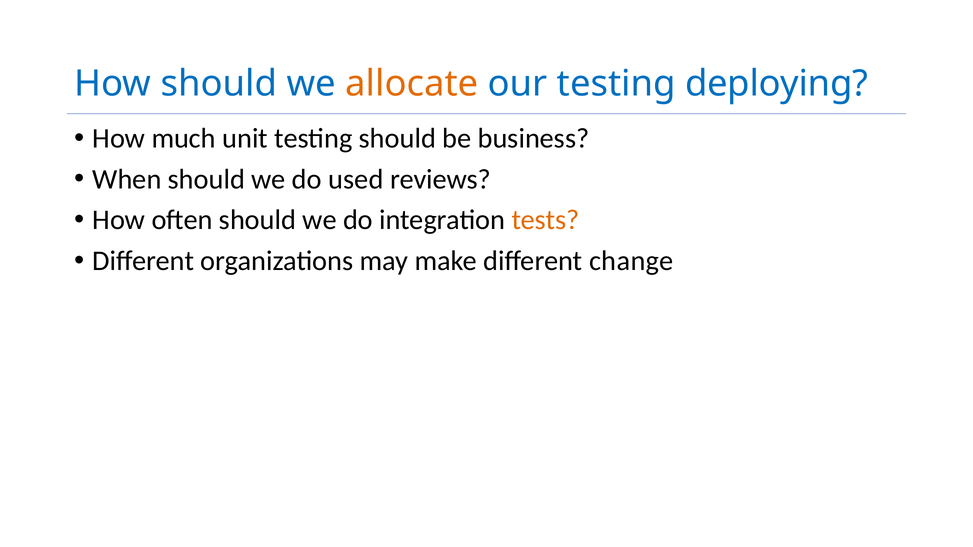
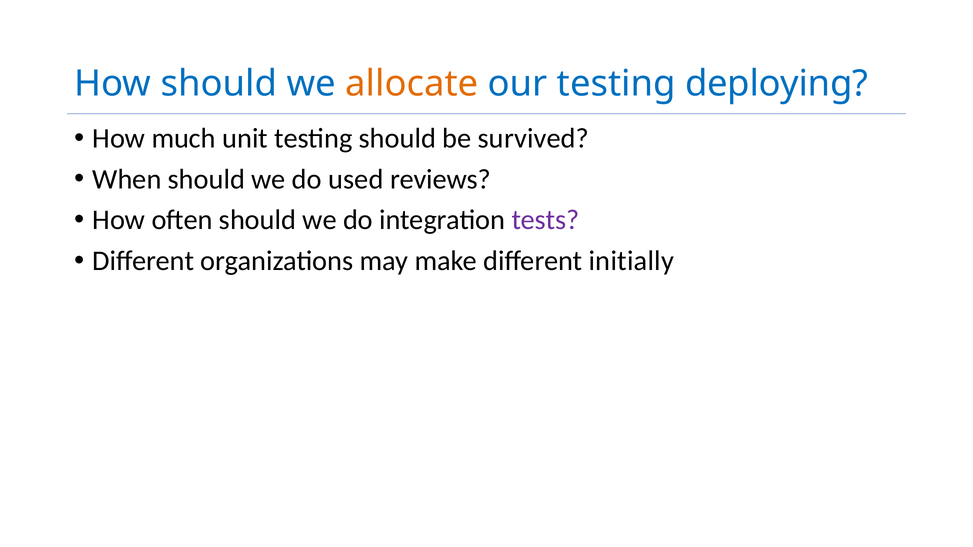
business: business -> survived
tests colour: orange -> purple
change: change -> initially
